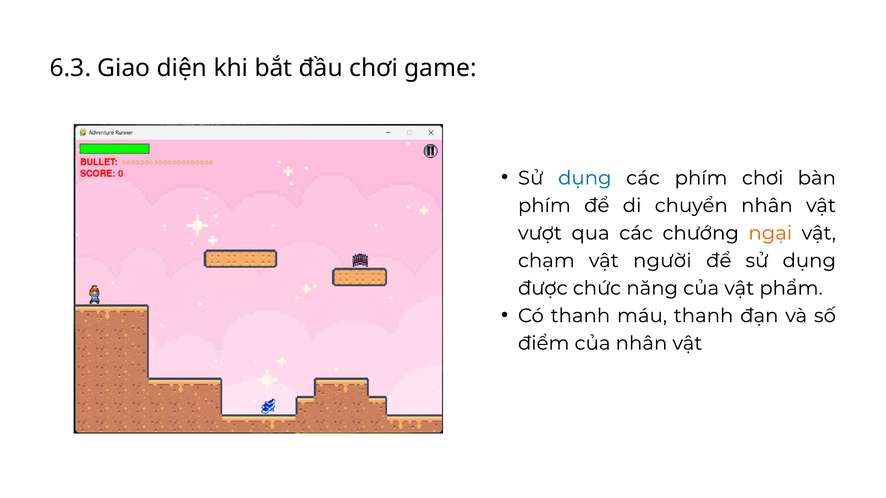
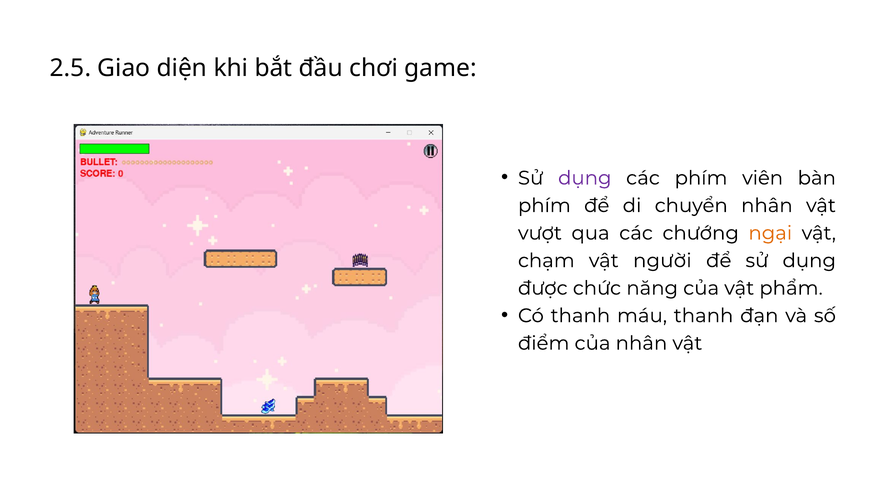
6.3: 6.3 -> 2.5
dụng at (585, 178) colour: blue -> purple
phím chơi: chơi -> viên
